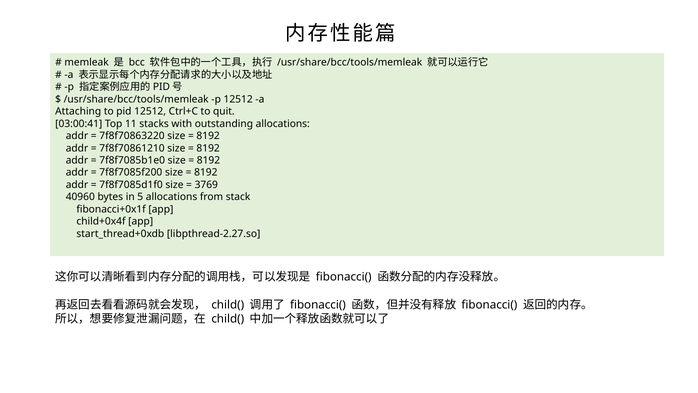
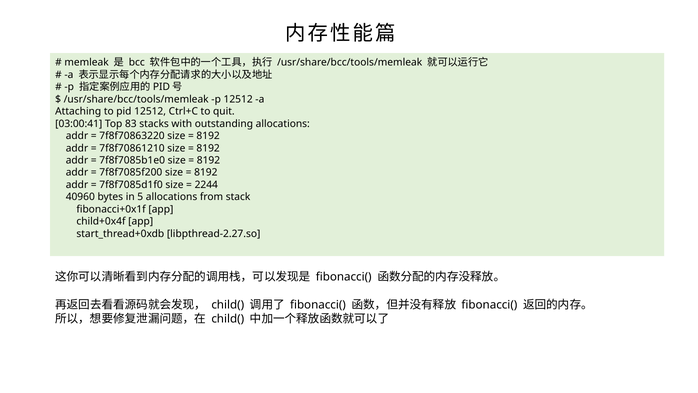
11: 11 -> 83
3769: 3769 -> 2244
